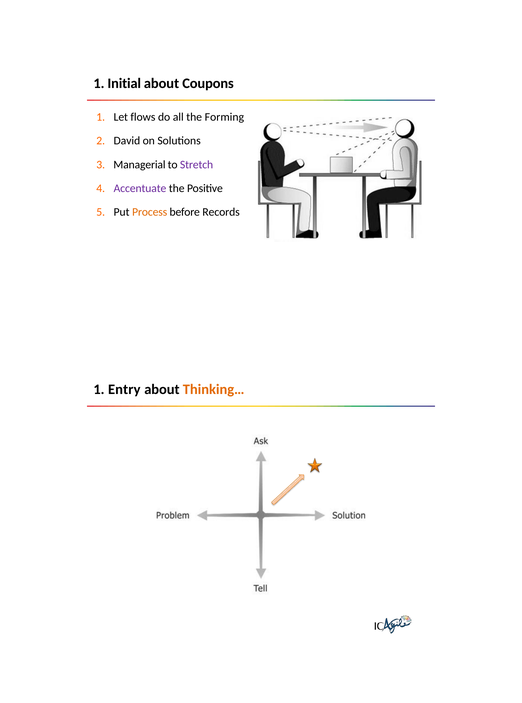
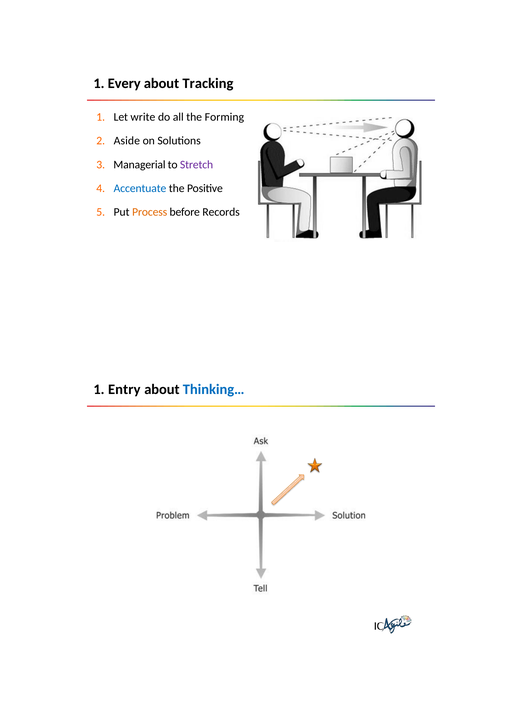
Initial: Initial -> Every
Coupons: Coupons -> Tracking
flows: flows -> write
David: David -> Aside
Accentuate colour: purple -> blue
Thinking… colour: orange -> blue
